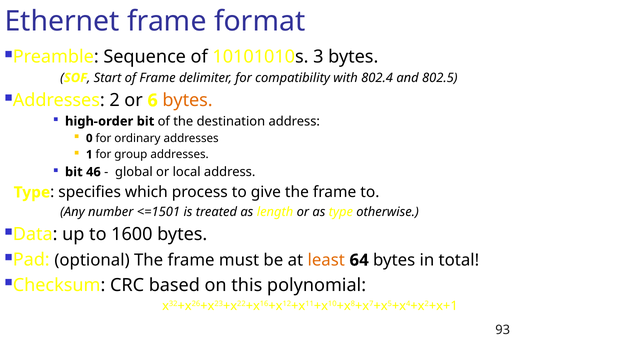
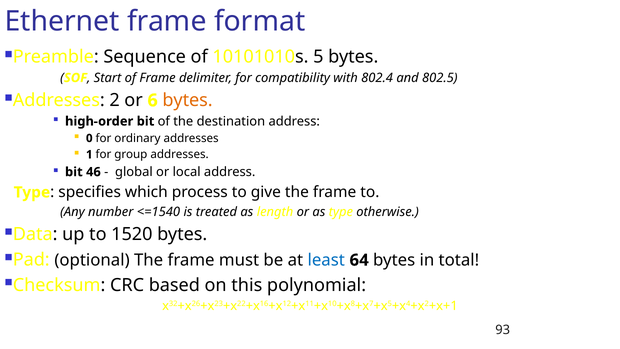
3: 3 -> 5
<=1501: <=1501 -> <=1540
1600: 1600 -> 1520
least colour: orange -> blue
